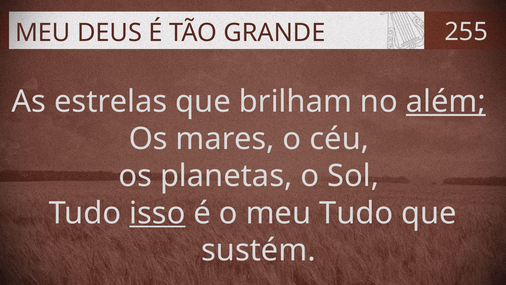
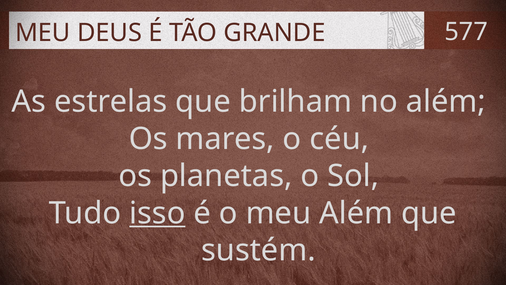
255: 255 -> 577
além at (446, 102) underline: present -> none
meu Tudo: Tudo -> Além
